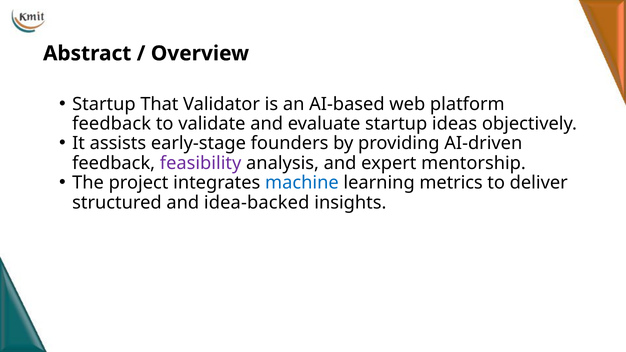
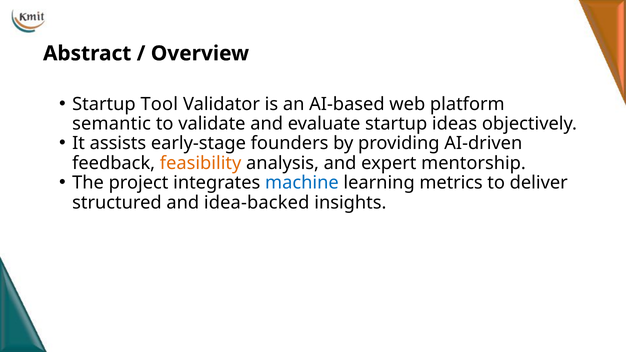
That: That -> Tool
feedback at (112, 124): feedback -> semantic
feasibility colour: purple -> orange
